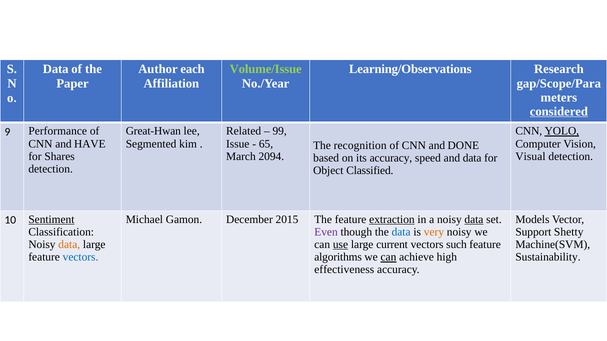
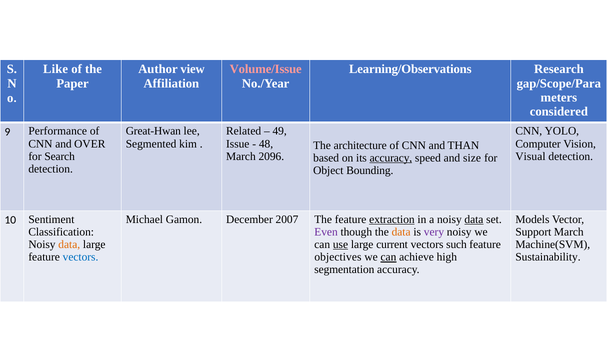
Data at (56, 69): Data -> Like
each: each -> view
Volume/Issue colour: light green -> pink
considered underline: present -> none
99: 99 -> 49
YOLO underline: present -> none
HAVE: HAVE -> OVER
65: 65 -> 48
recognition: recognition -> architecture
DONE: DONE -> THAN
Shares: Shares -> Search
2094: 2094 -> 2096
accuracy at (391, 158) underline: none -> present
and data: data -> size
Classified: Classified -> Bounding
2015: 2015 -> 2007
Sentiment underline: present -> none
data at (401, 232) colour: blue -> orange
very colour: orange -> purple
Support Shetty: Shetty -> March
algorithms: algorithms -> objectives
effectiveness: effectiveness -> segmentation
